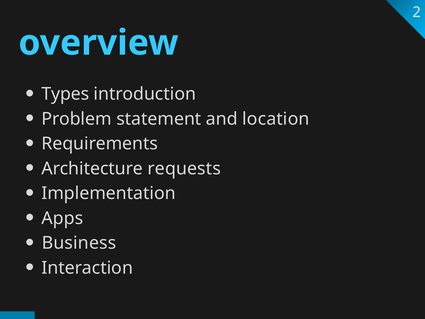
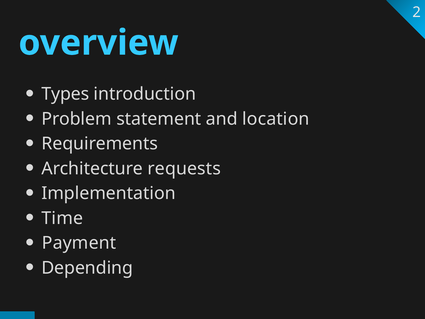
Apps: Apps -> Time
Business: Business -> Payment
Interaction: Interaction -> Depending
